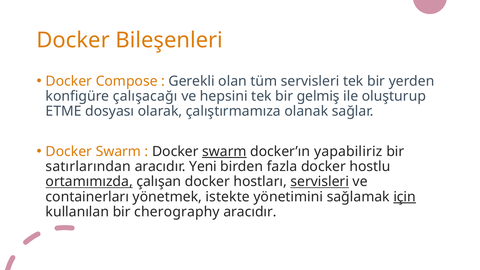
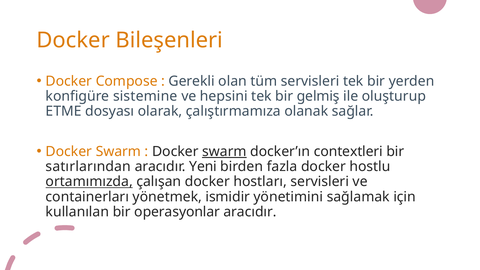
çalışacağı: çalışacağı -> sistemine
yapabiliriz: yapabiliriz -> contextleri
servisleri at (320, 182) underline: present -> none
istekte: istekte -> ismidir
için underline: present -> none
cherography: cherography -> operasyonlar
